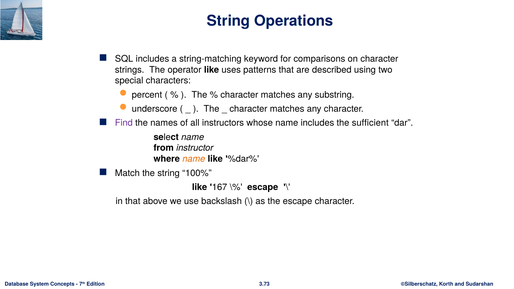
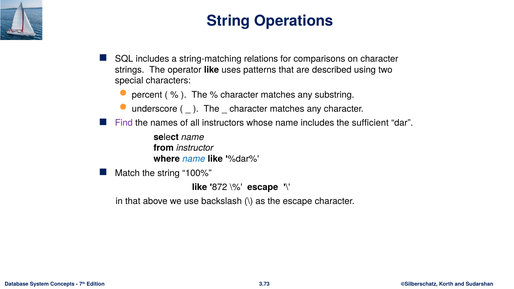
keyword: keyword -> relations
name at (194, 159) colour: orange -> blue
167: 167 -> 872
